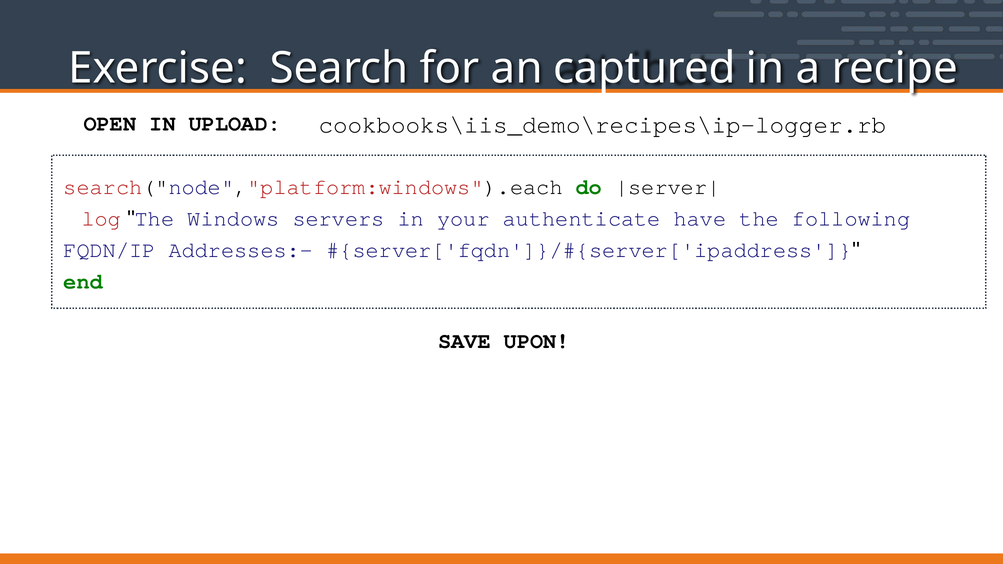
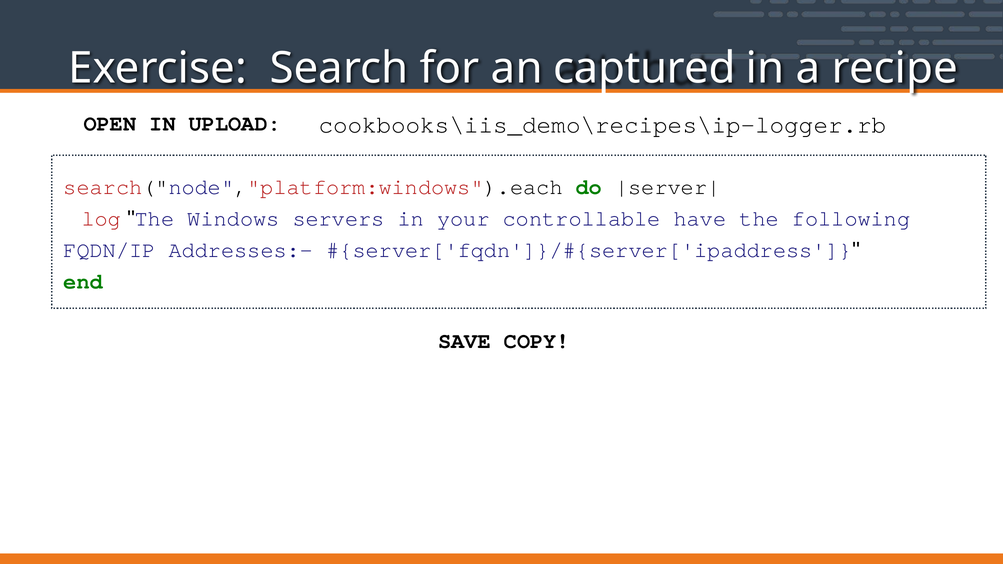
authenticate: authenticate -> controllable
UPON: UPON -> COPY
